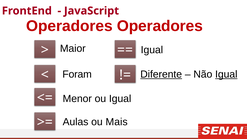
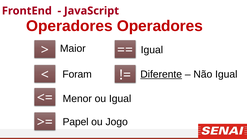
Igual at (226, 74) underline: present -> none
Aulas: Aulas -> Papel
Mais: Mais -> Jogo
